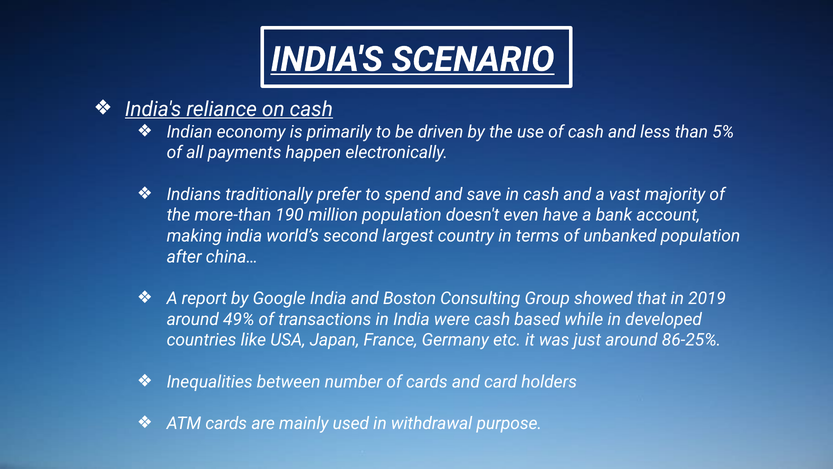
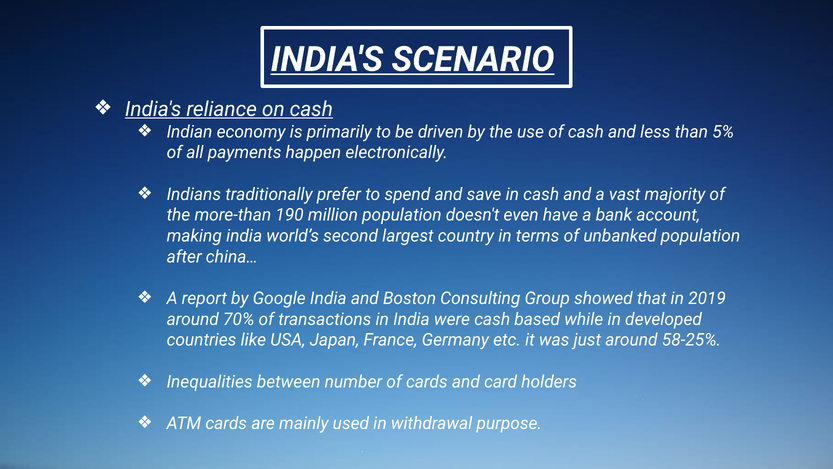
49%: 49% -> 70%
86-25%: 86-25% -> 58-25%
